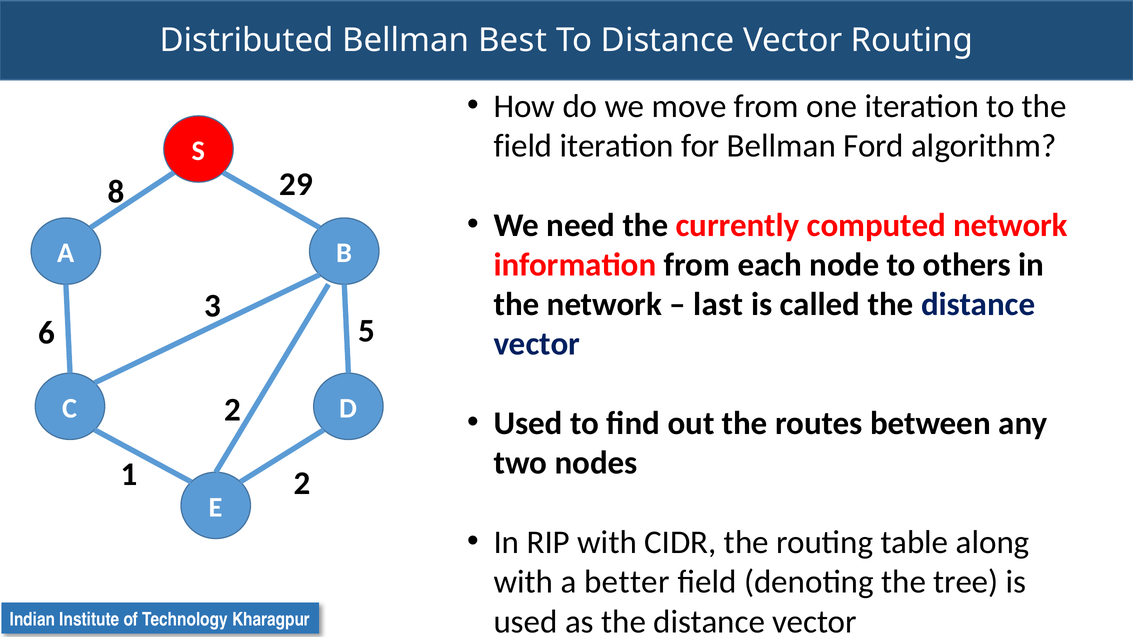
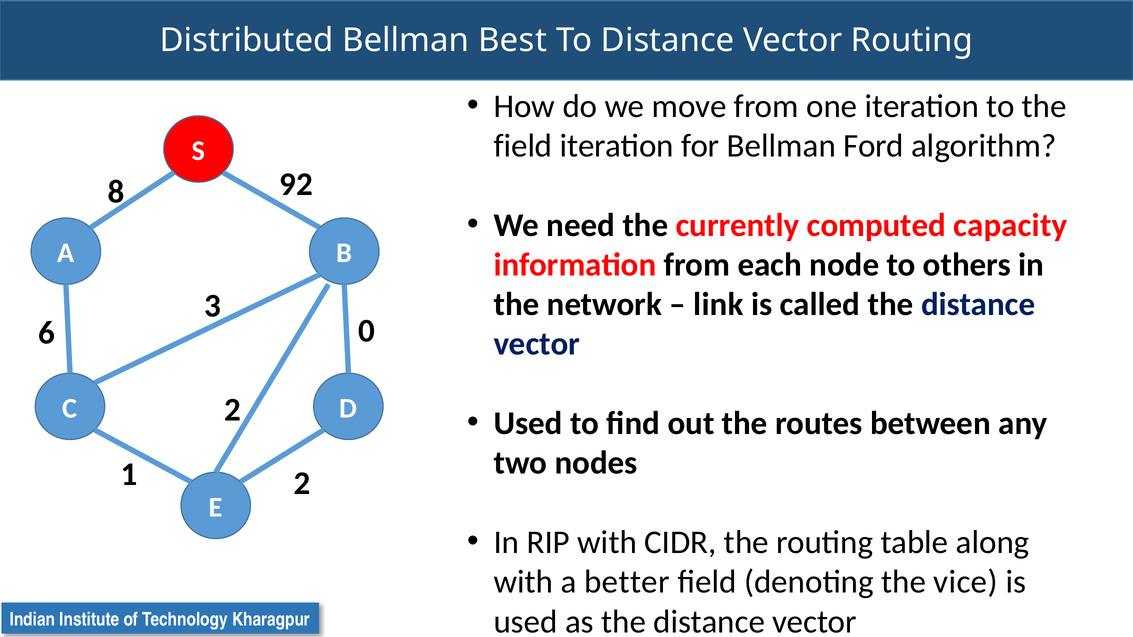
29: 29 -> 92
computed network: network -> capacity
last: last -> link
5: 5 -> 0
tree: tree -> vice
